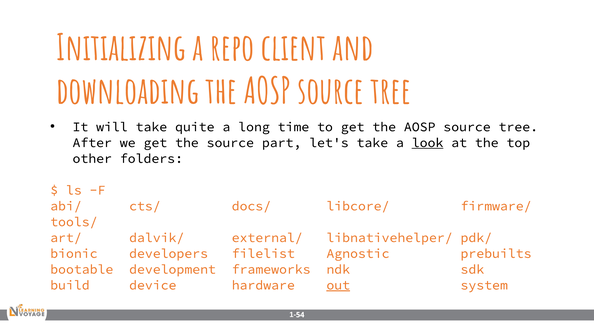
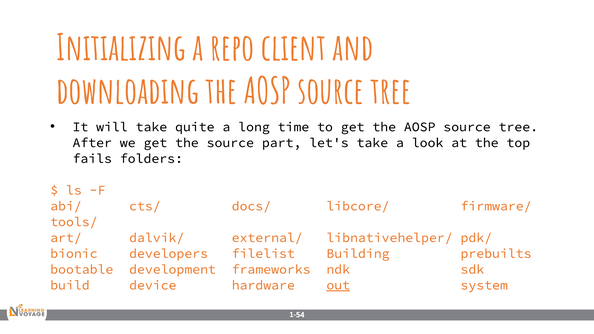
look underline: present -> none
other: other -> fails
Agnostic: Agnostic -> Building
